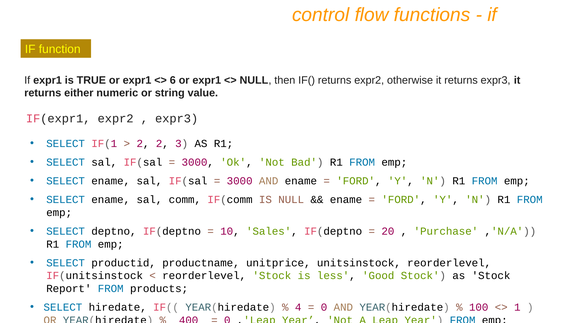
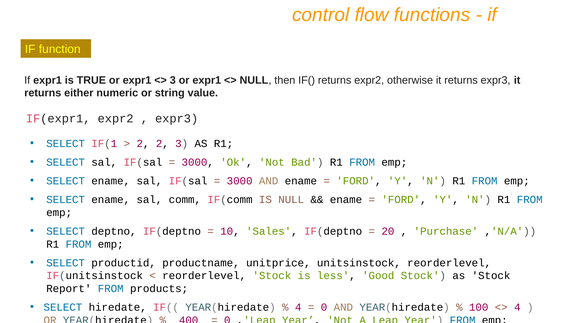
6 at (173, 80): 6 -> 3
1 at (517, 307): 1 -> 4
